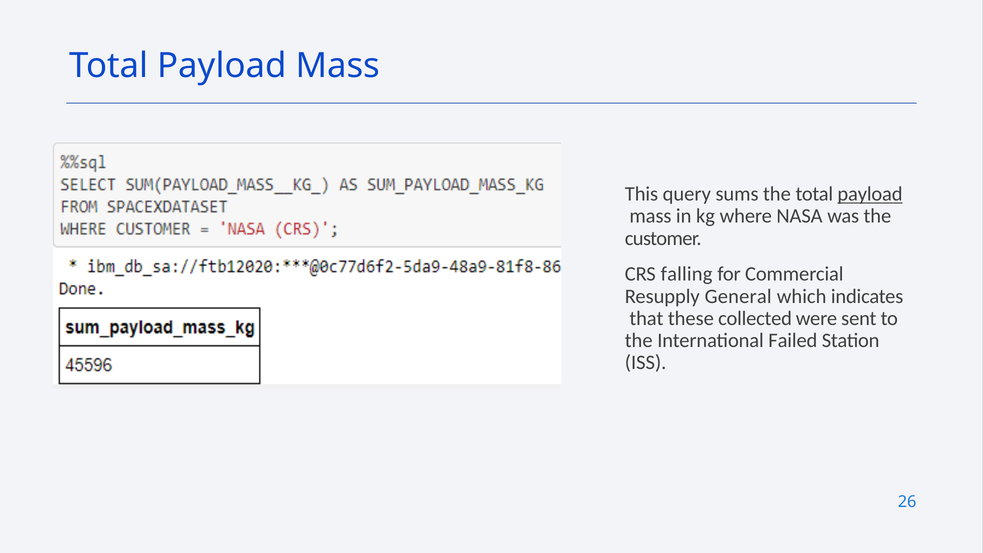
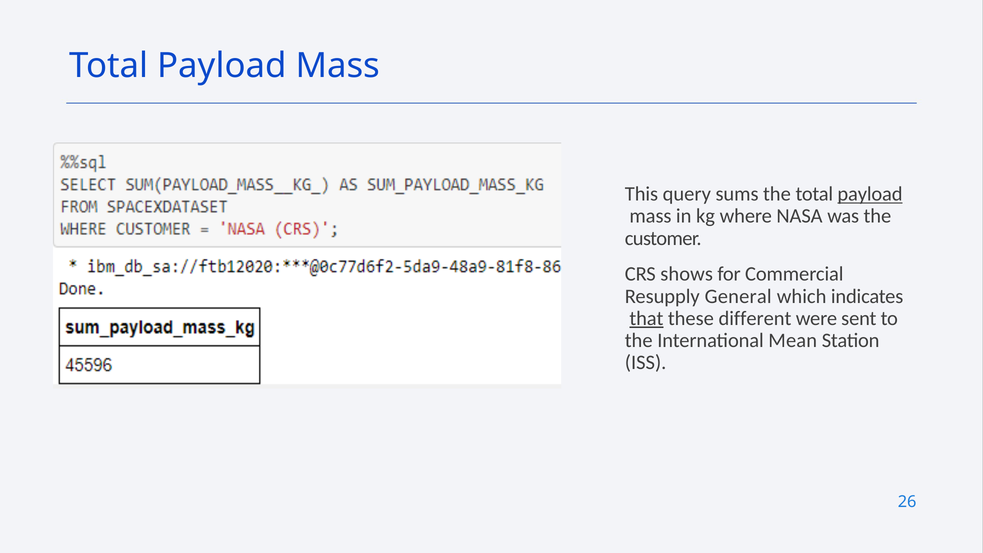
falling: falling -> shows
that underline: none -> present
collected: collected -> different
Failed: Failed -> Mean
